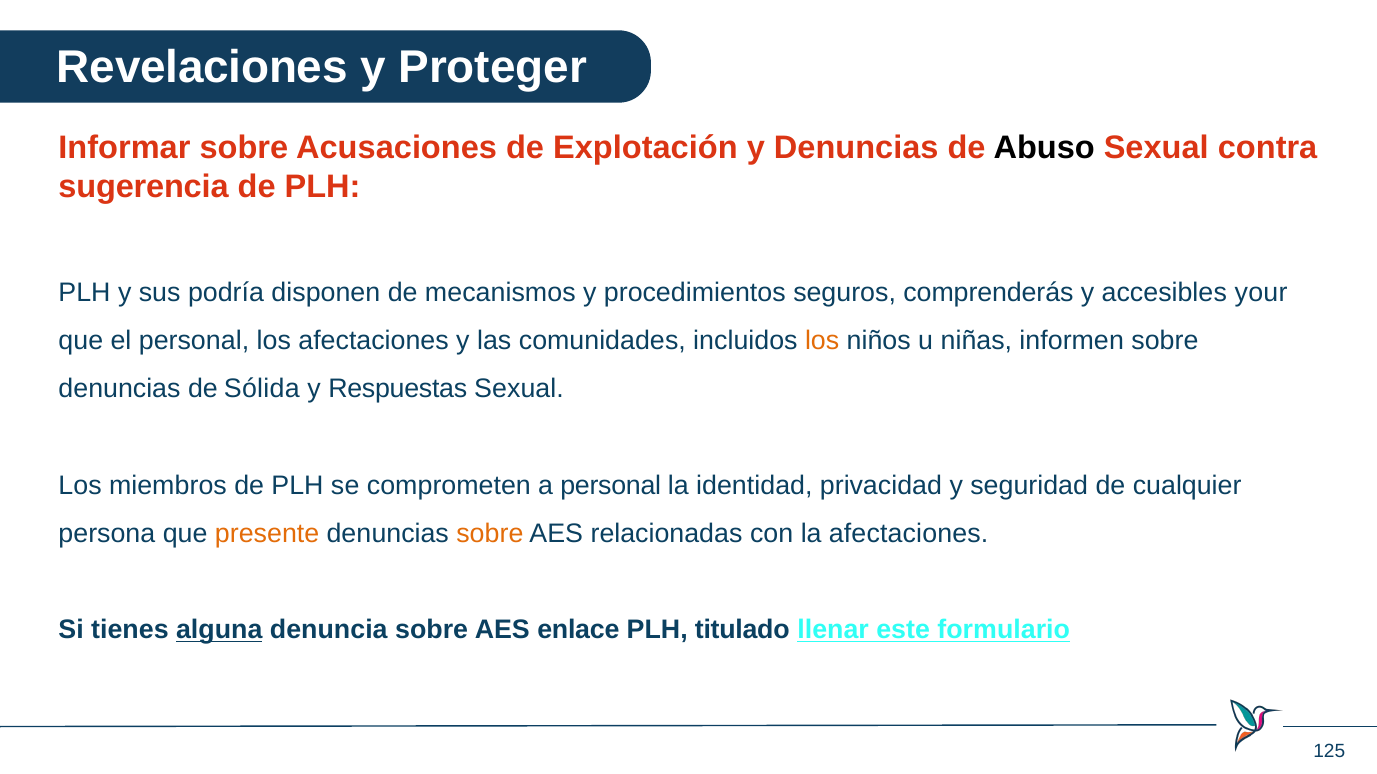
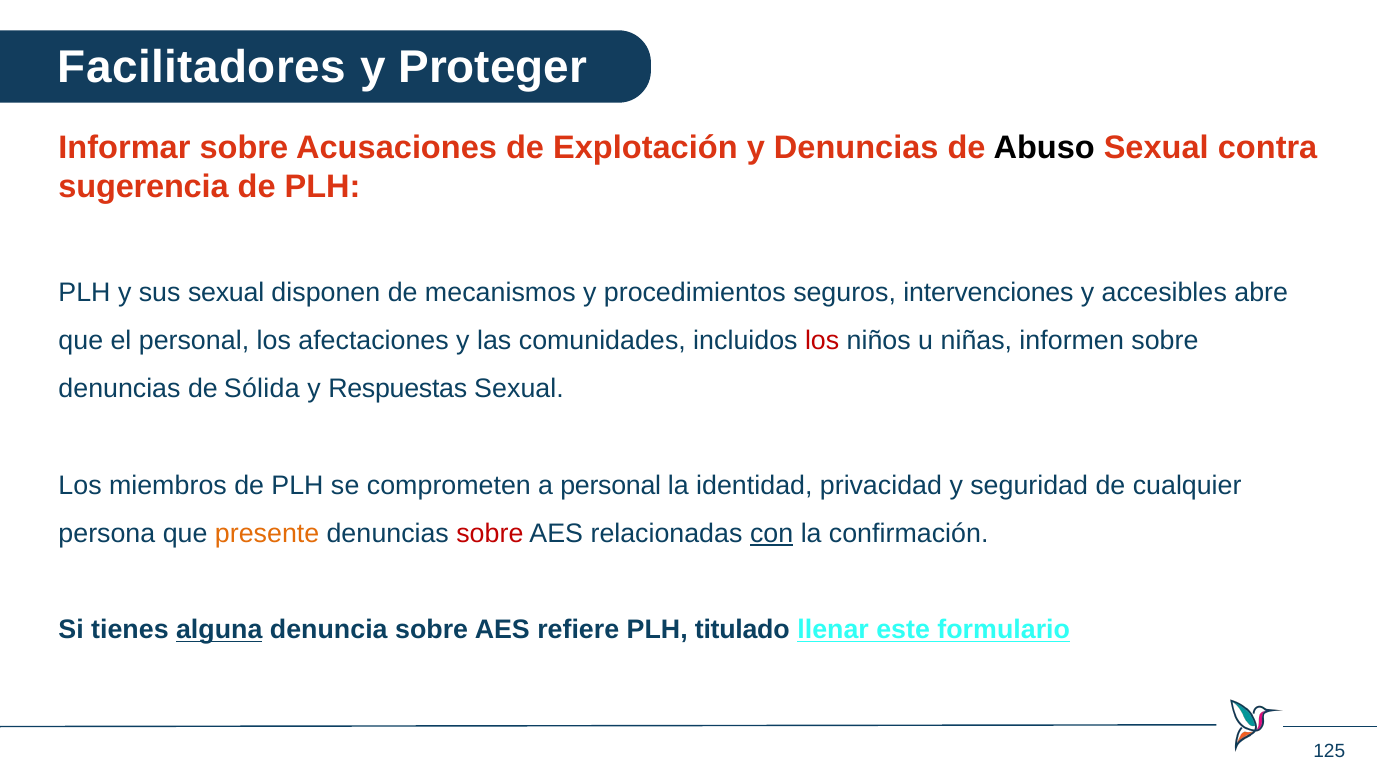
Revelaciones: Revelaciones -> Facilitadores
sus podría: podría -> sexual
comprenderás: comprenderás -> intervenciones
your: your -> abre
los at (822, 341) colour: orange -> red
sobre at (490, 534) colour: orange -> red
con underline: none -> present
la afectaciones: afectaciones -> confirmación
enlace: enlace -> refiere
